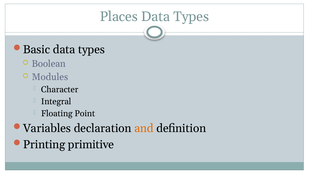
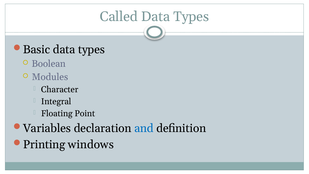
Places: Places -> Called
and colour: orange -> blue
primitive: primitive -> windows
